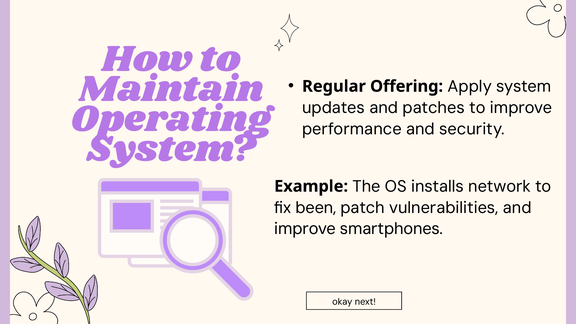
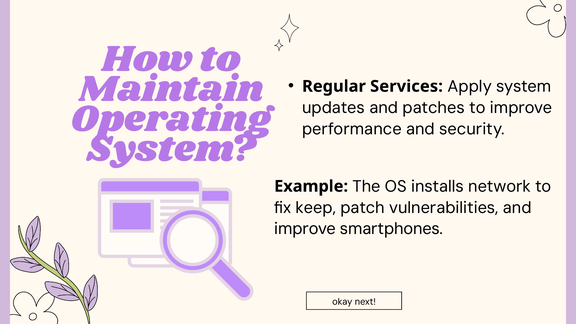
Offering: Offering -> Services
been: been -> keep
